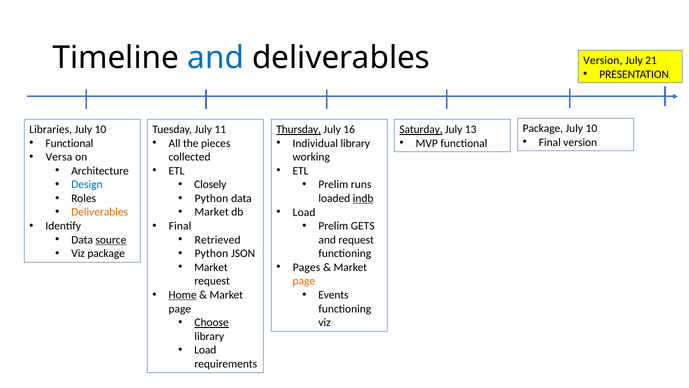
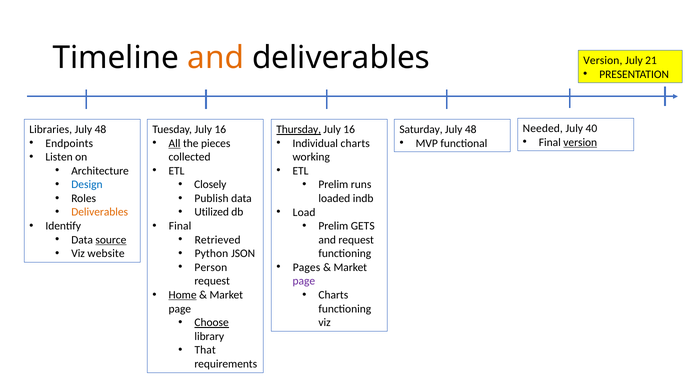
and at (216, 58) colour: blue -> orange
Package at (543, 128): Package -> Needed
10 at (591, 128): 10 -> 40
10 at (100, 129): 10 -> 48
Tuesday July 11: 11 -> 16
Saturday underline: present -> none
13 at (471, 129): 13 -> 48
version at (580, 142) underline: none -> present
Functional at (69, 143): Functional -> Endpoints
All underline: none -> present
Individual library: library -> charts
Versa: Versa -> Listen
Python at (211, 198): Python -> Publish
indb underline: present -> none
Market at (212, 212): Market -> Utilized
Viz package: package -> website
Market at (211, 267): Market -> Person
page at (304, 281) colour: orange -> purple
Events at (333, 295): Events -> Charts
Load at (205, 350): Load -> That
